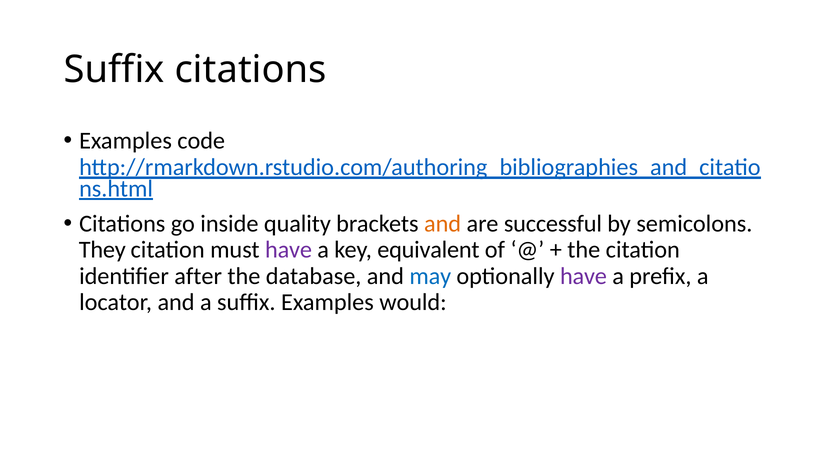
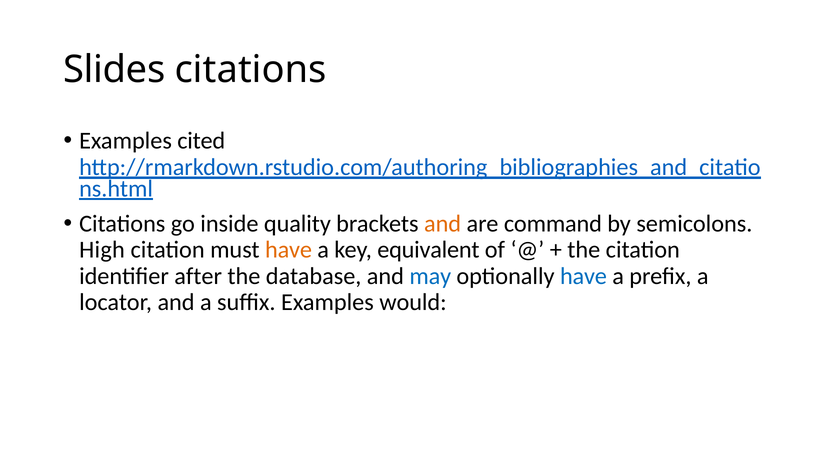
Suffix at (114, 70): Suffix -> Slides
code: code -> cited
successful: successful -> command
They: They -> High
have at (289, 250) colour: purple -> orange
have at (583, 276) colour: purple -> blue
